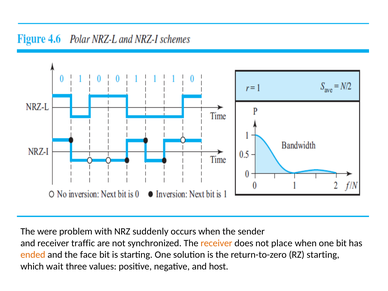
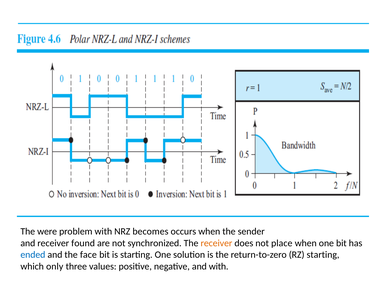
suddenly: suddenly -> becomes
traffic: traffic -> found
ended colour: orange -> blue
wait: wait -> only
and host: host -> with
